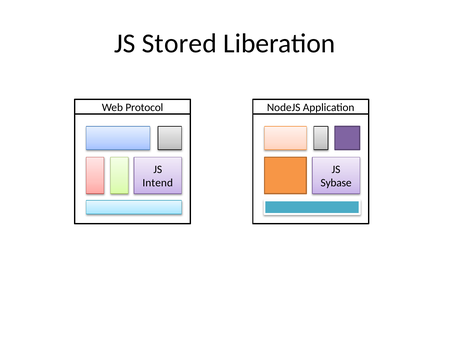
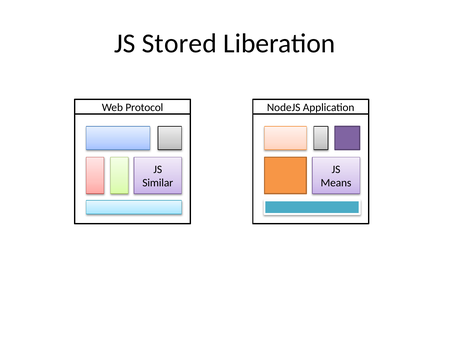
Intend: Intend -> Similar
Sybase: Sybase -> Means
